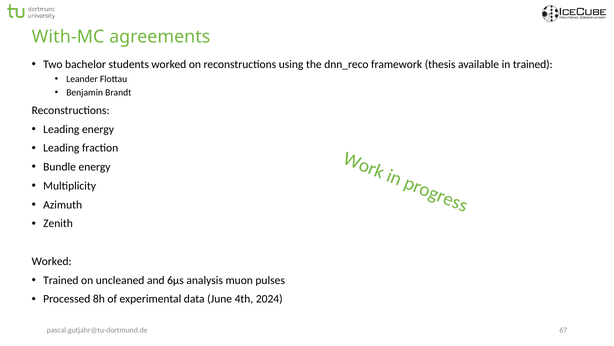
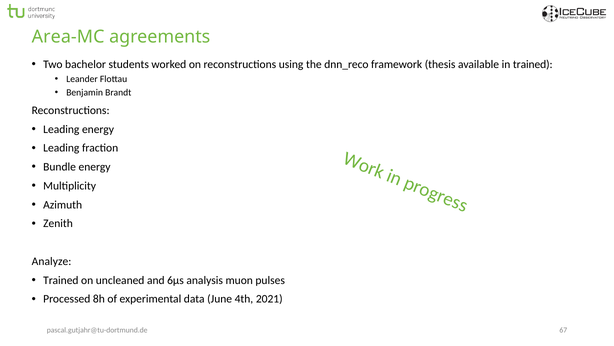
With-MC: With-MC -> Area-MC
Worked at (52, 261): Worked -> Analyze
2024: 2024 -> 2021
